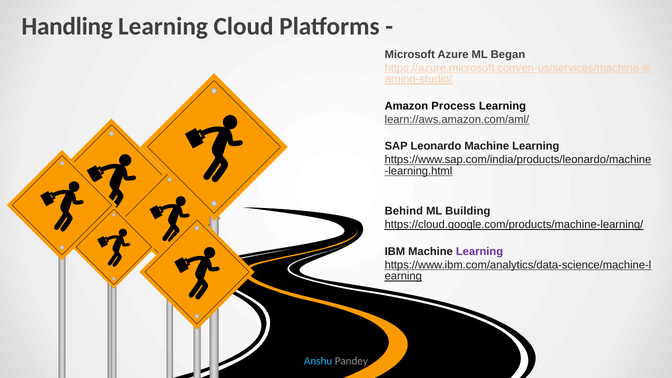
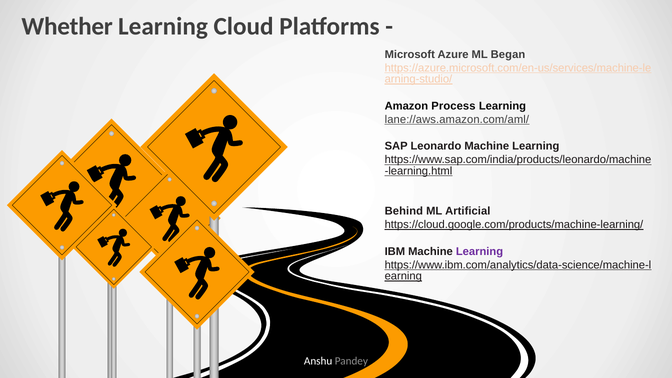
Handling: Handling -> Whether
learn://aws.amazon.com/aml/: learn://aws.amazon.com/aml/ -> lane://aws.amazon.com/aml/
Building: Building -> Artificial
Anshu colour: light blue -> white
